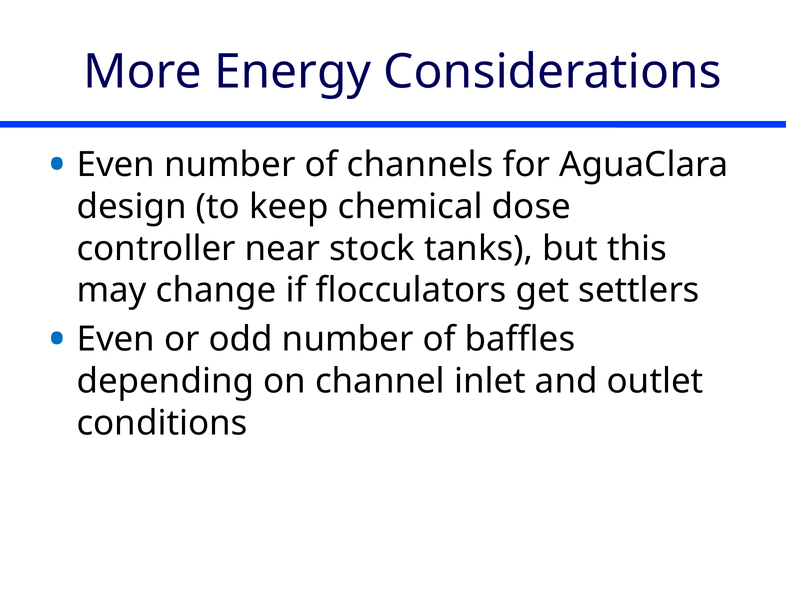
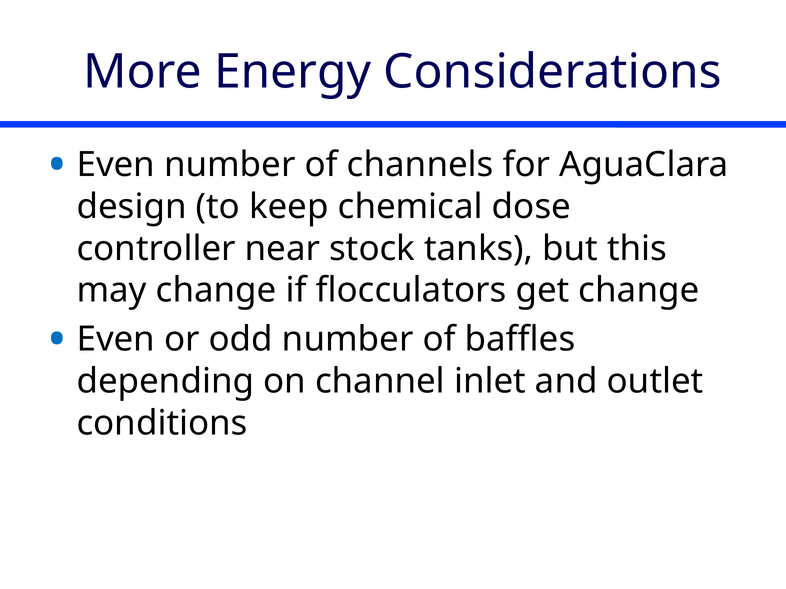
get settlers: settlers -> change
